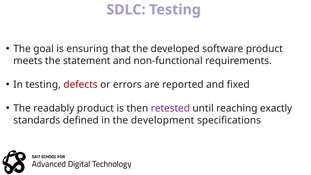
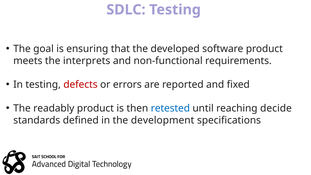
statement: statement -> interprets
retested colour: purple -> blue
exactly: exactly -> decide
